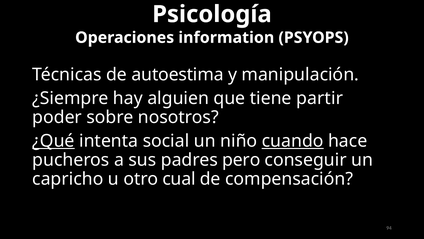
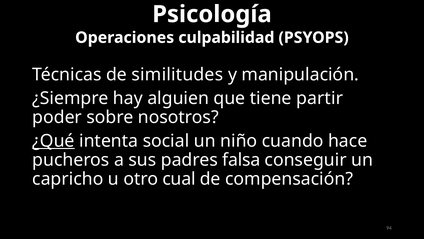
information: information -> culpabilidad
autoestima: autoestima -> similitudes
cuando underline: present -> none
pero: pero -> falsa
